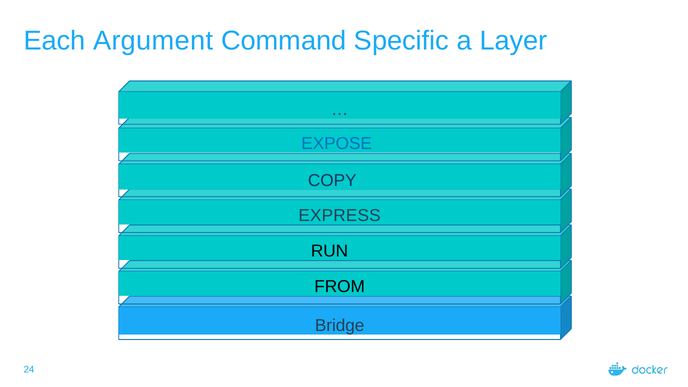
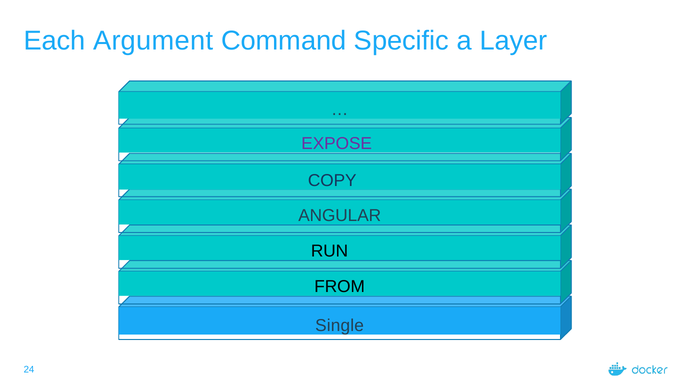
EXPOSE colour: blue -> purple
EXPRESS: EXPRESS -> ANGULAR
Bridge: Bridge -> Single
